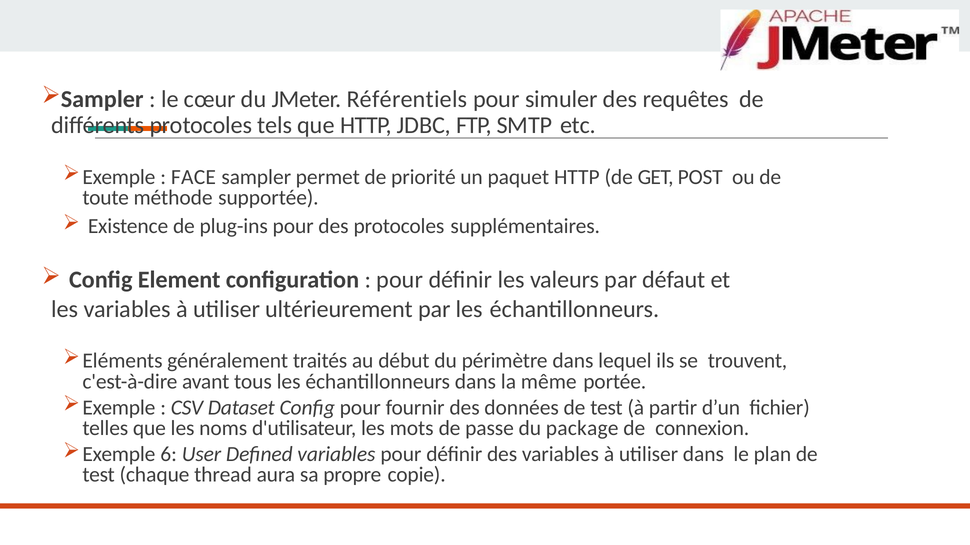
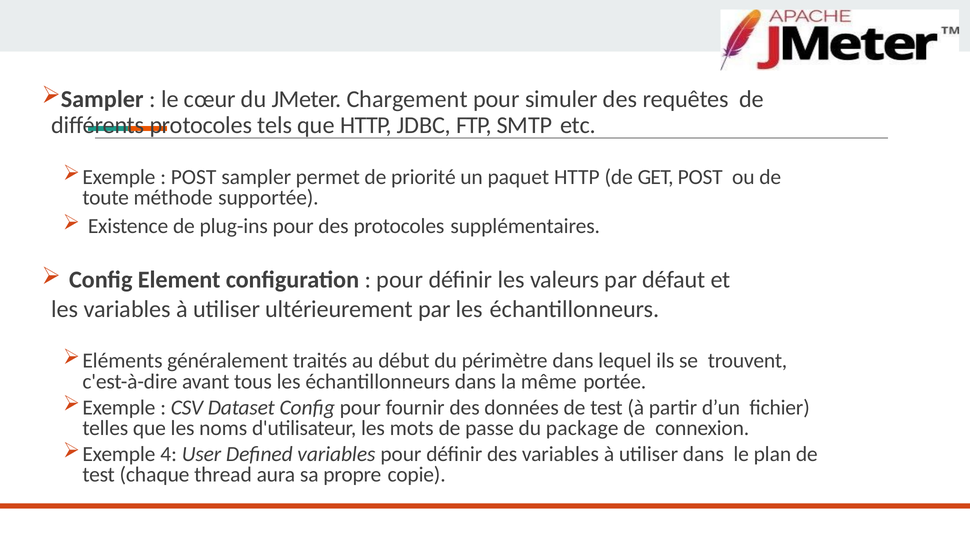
Référentiels: Référentiels -> Chargement
FACE at (193, 177): FACE -> POST
6: 6 -> 4
